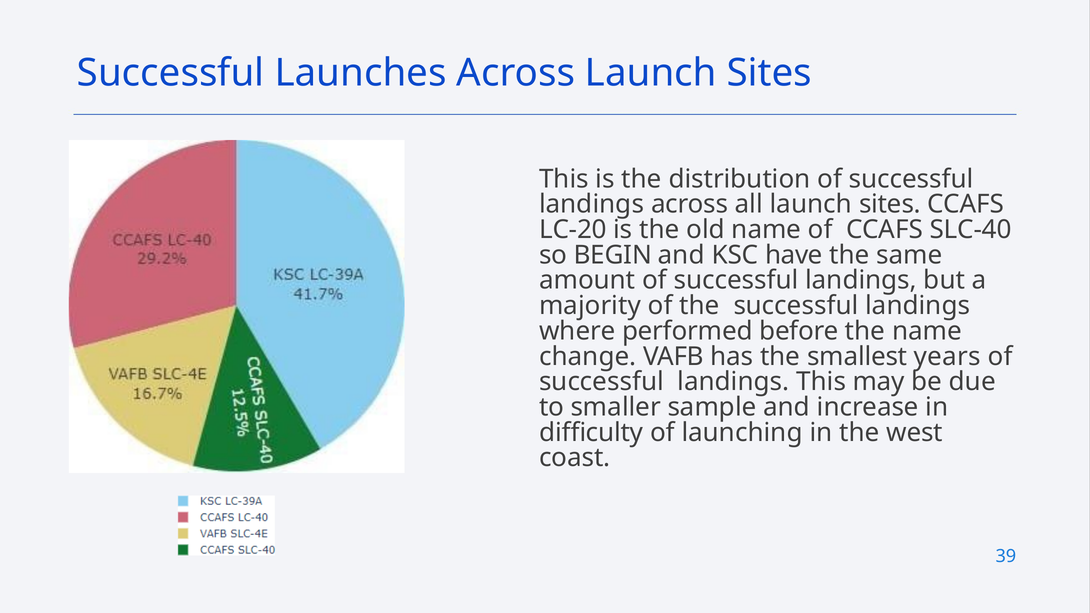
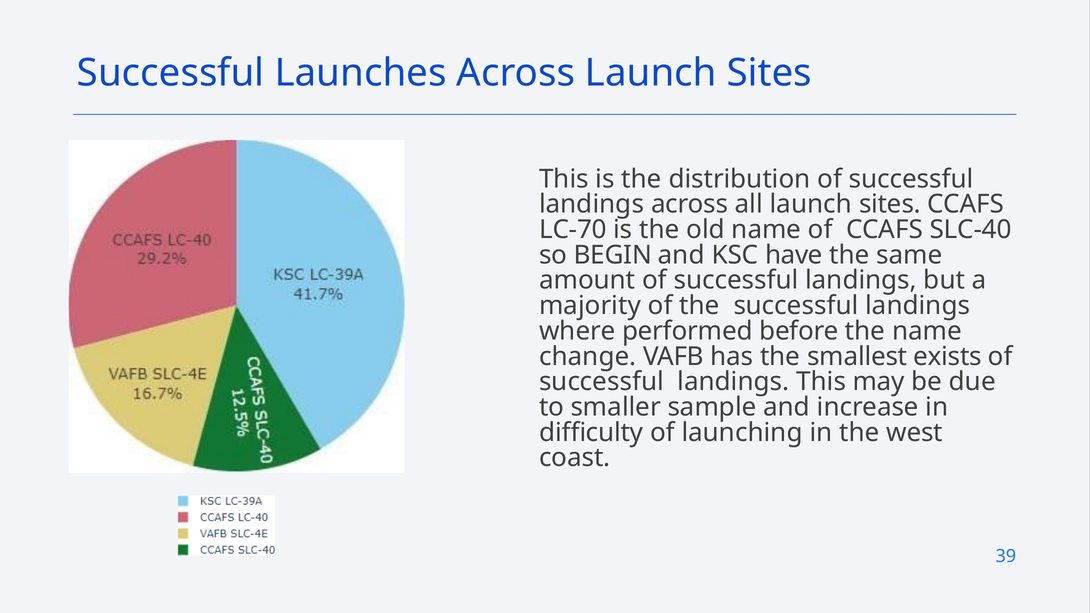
LC-20: LC-20 -> LC-70
years: years -> exists
